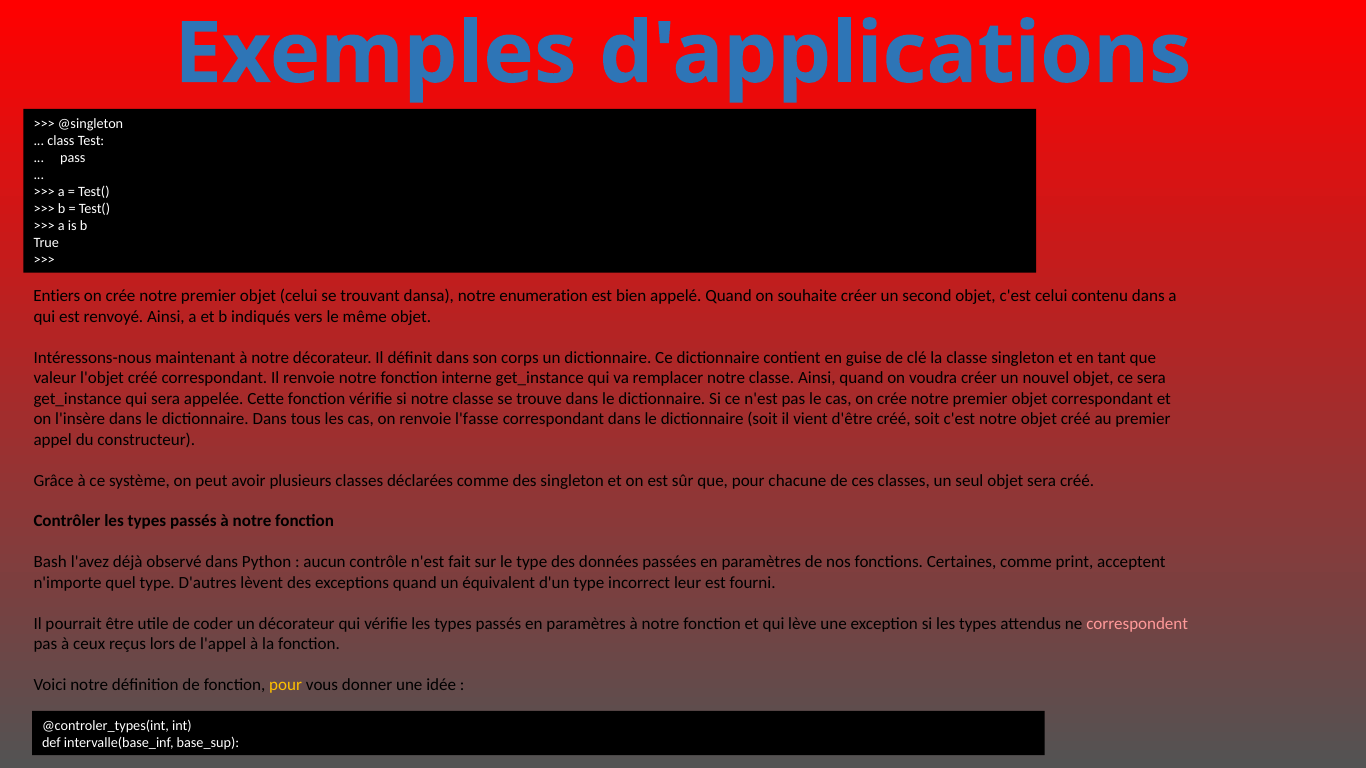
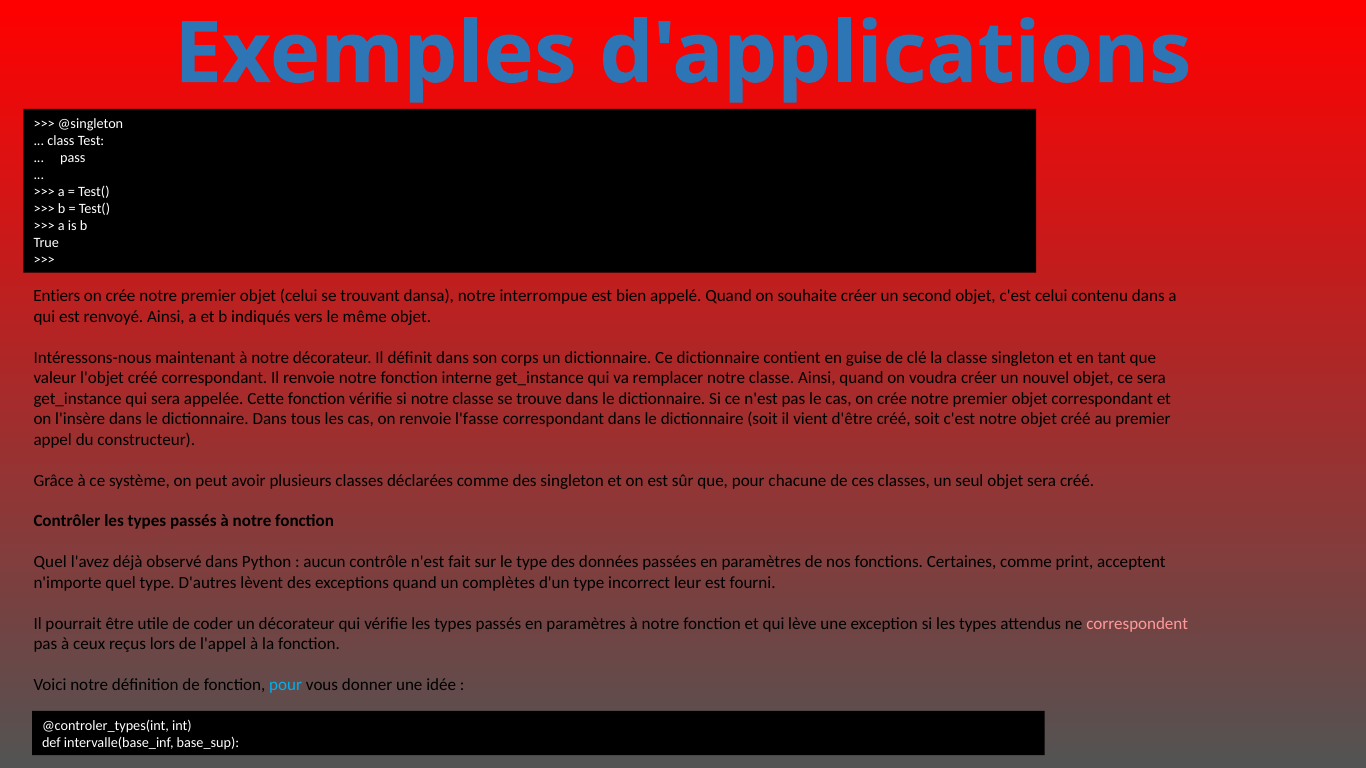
enumeration: enumeration -> interrompue
Bash at (50, 563): Bash -> Quel
équivalent: équivalent -> complètes
pour at (286, 686) colour: yellow -> light blue
